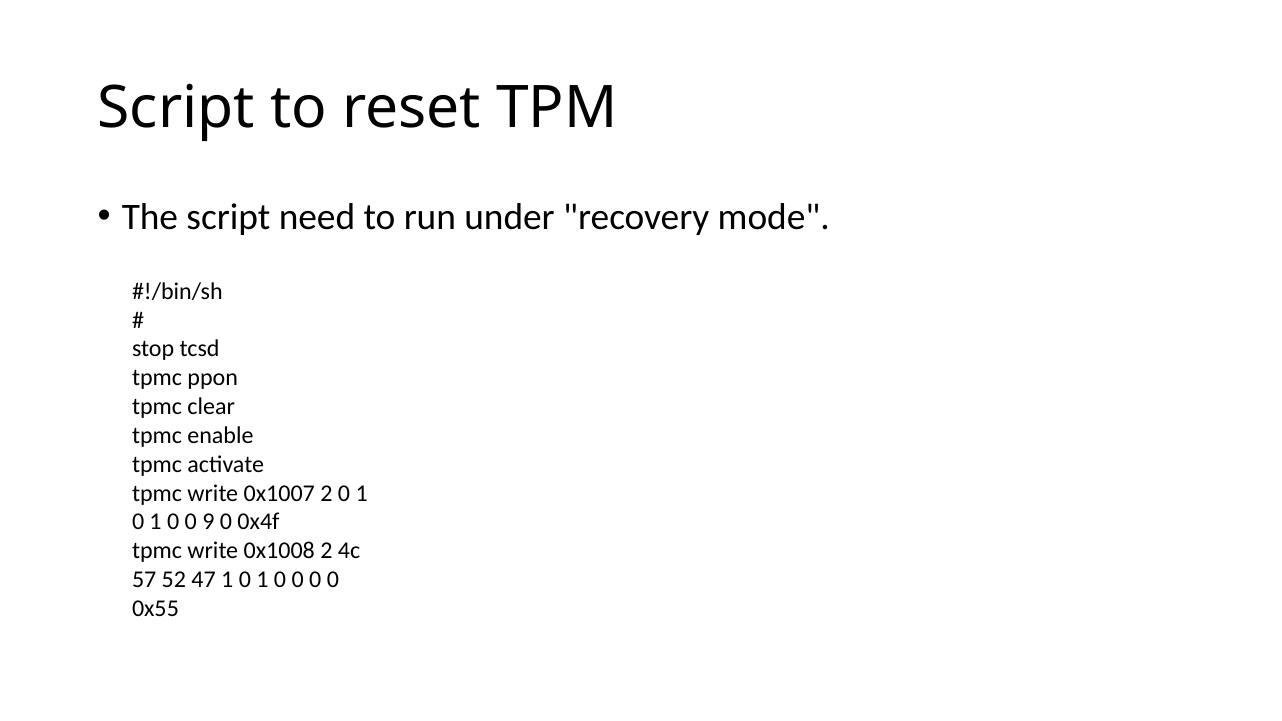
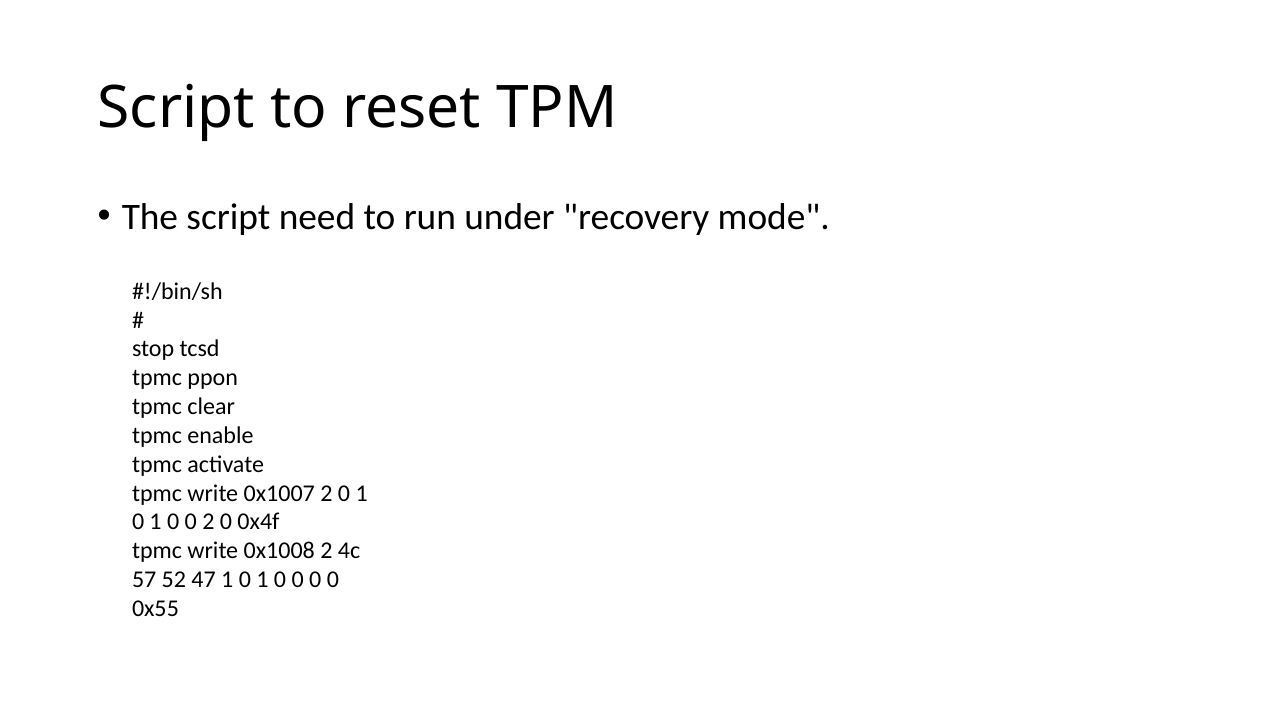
0 9: 9 -> 2
